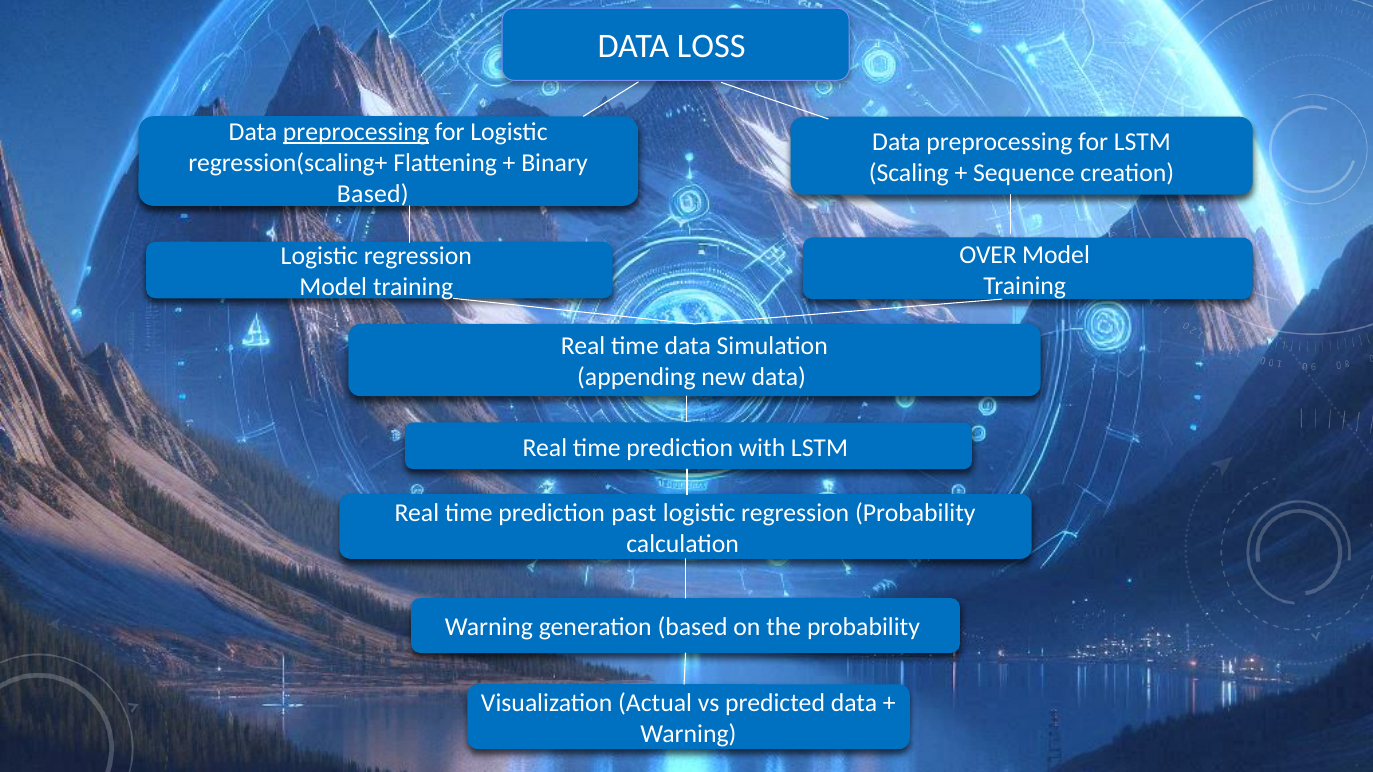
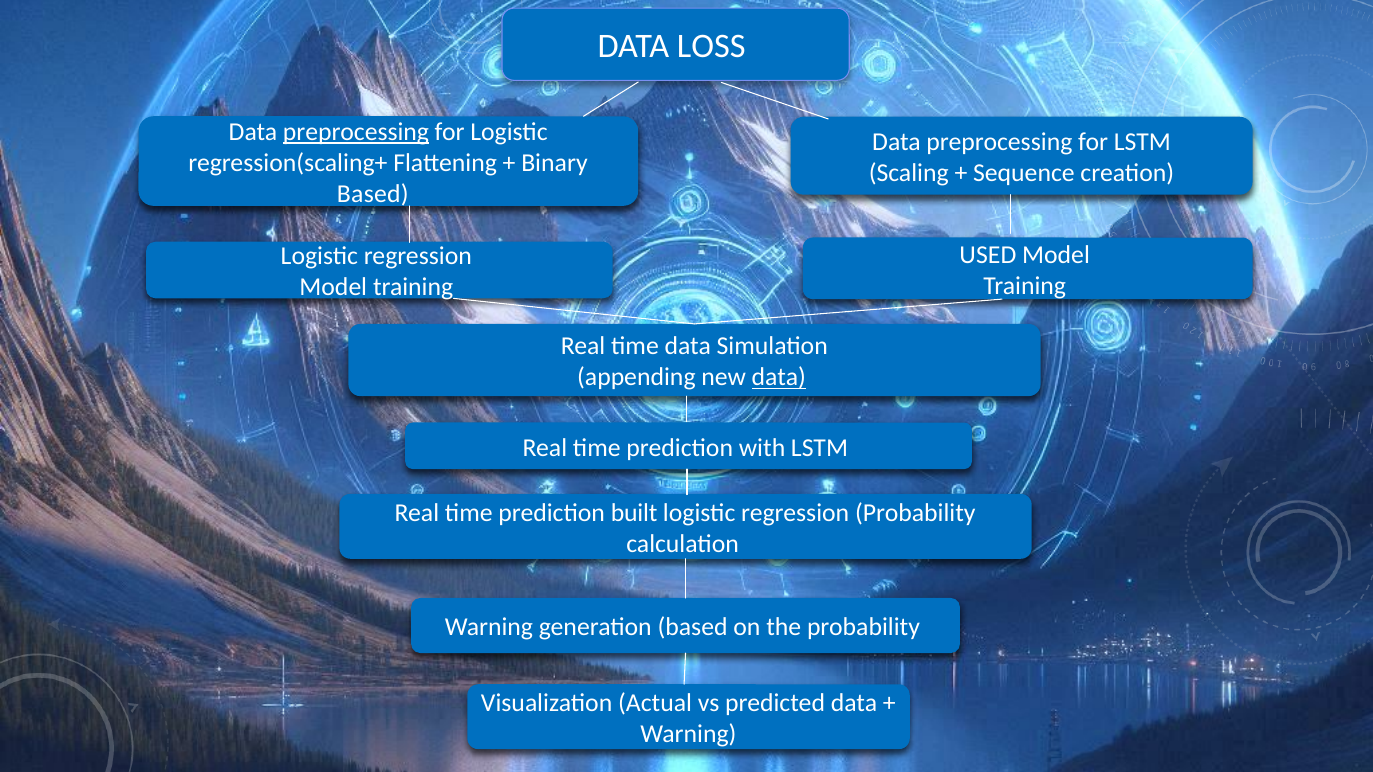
OVER: OVER -> USED
data at (779, 377) underline: none -> present
past: past -> built
